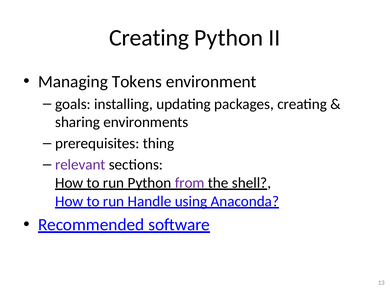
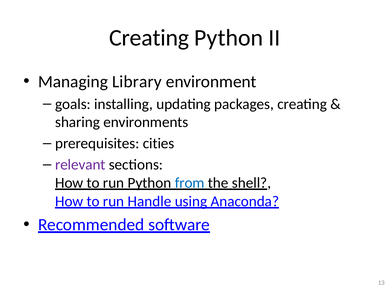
Tokens: Tokens -> Library
thing: thing -> cities
from colour: purple -> blue
